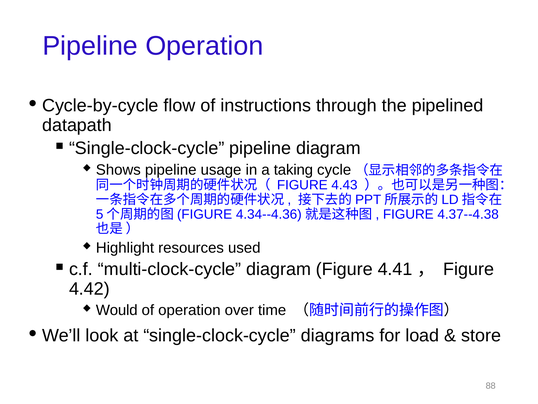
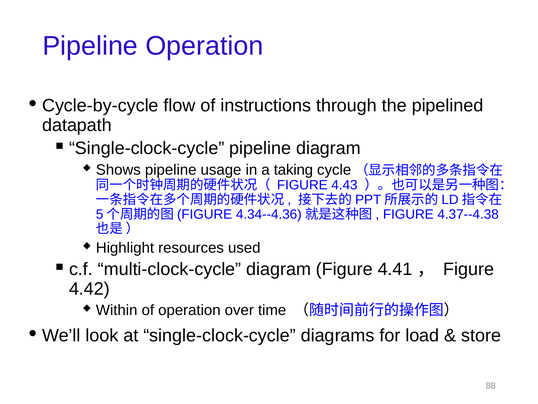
Would: Would -> Within
